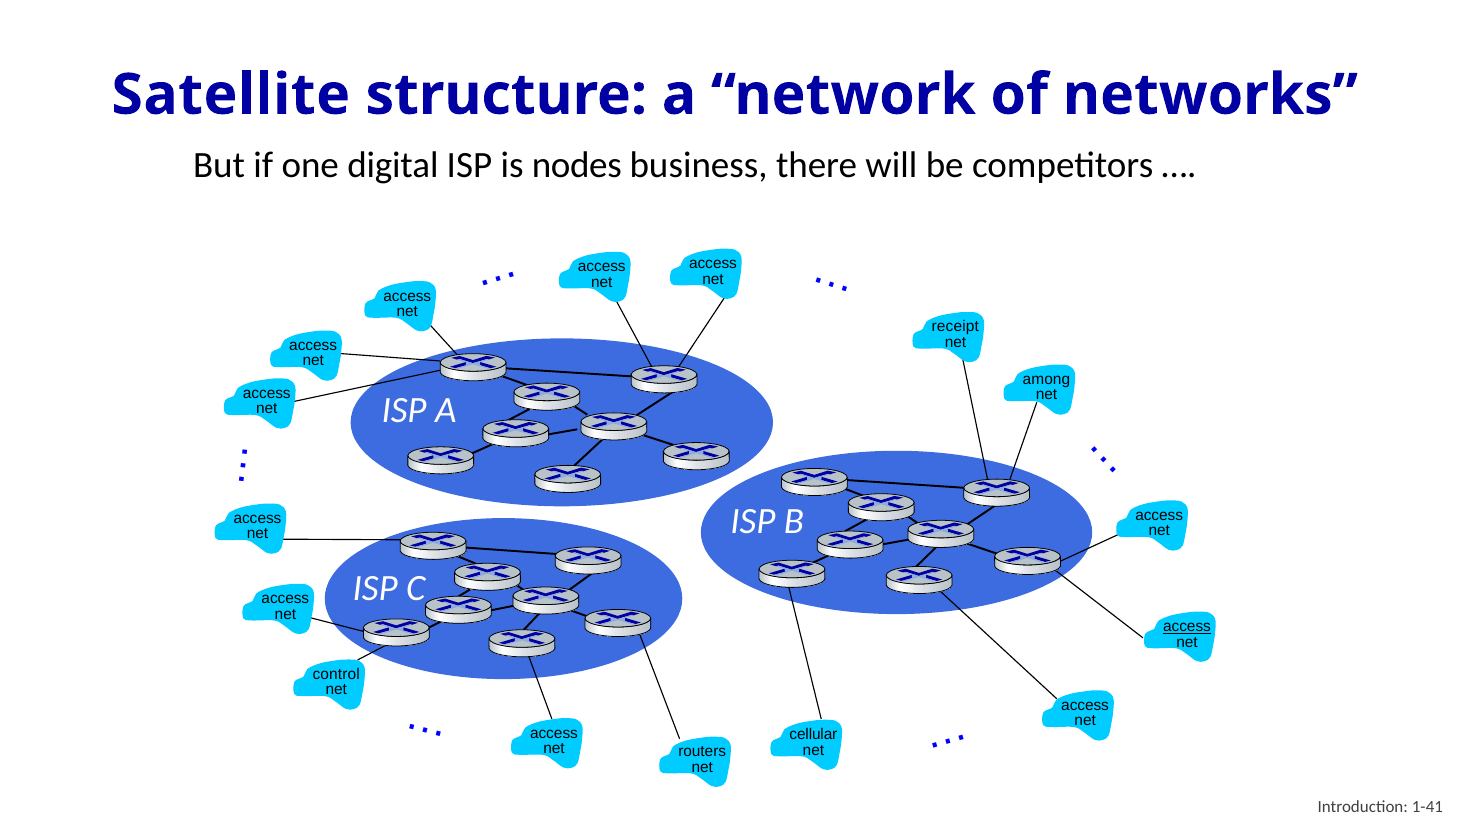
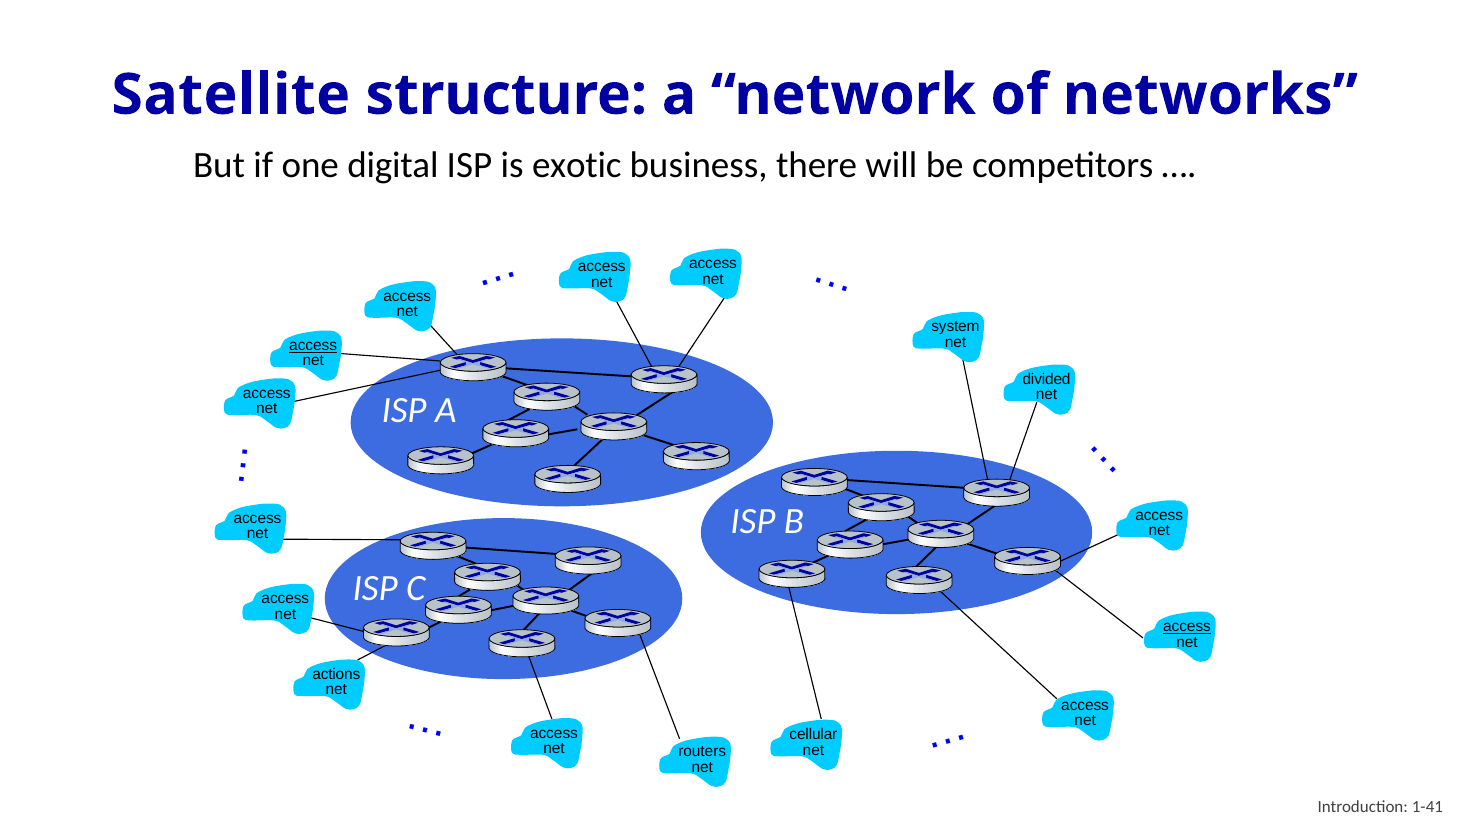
nodes: nodes -> exotic
receipt: receipt -> system
access at (313, 345) underline: none -> present
among: among -> divided
control: control -> actions
